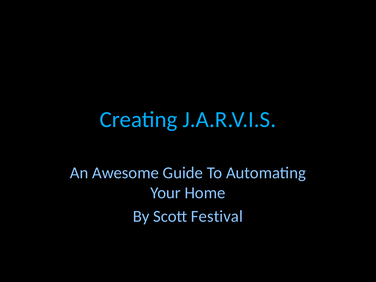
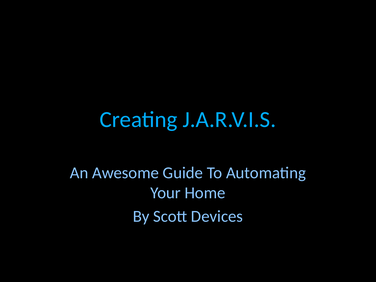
Festival: Festival -> Devices
